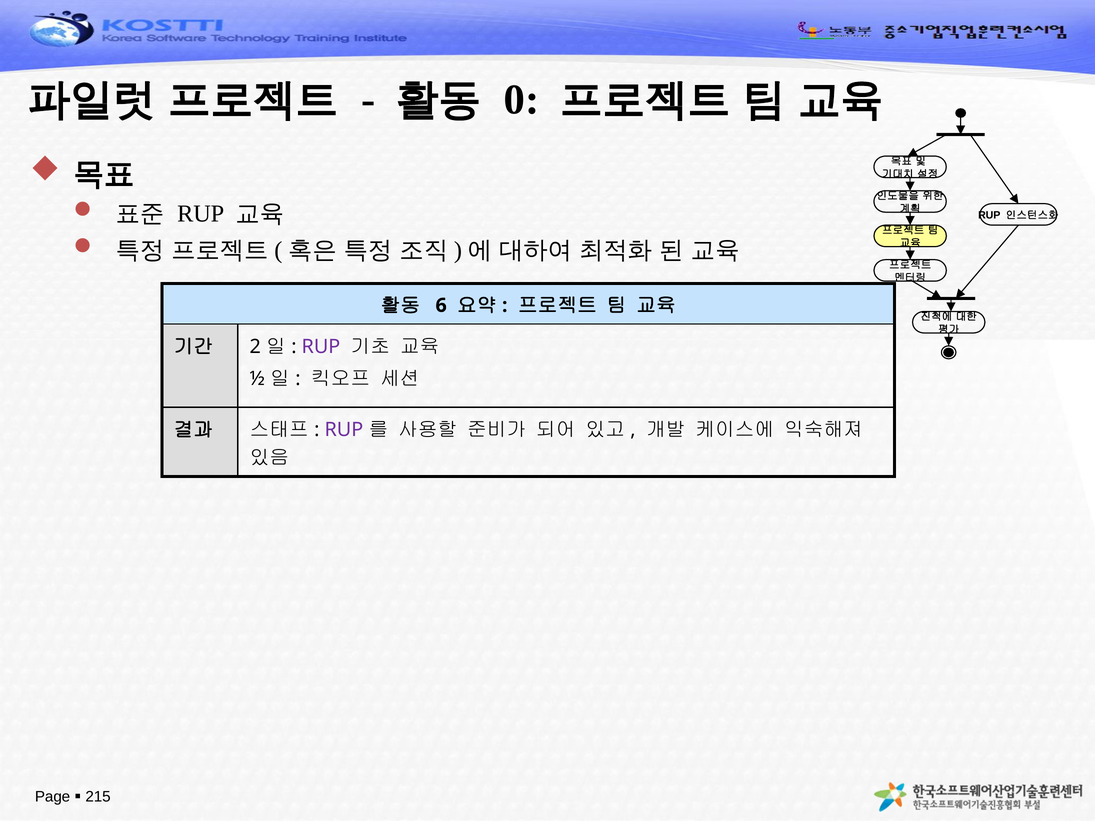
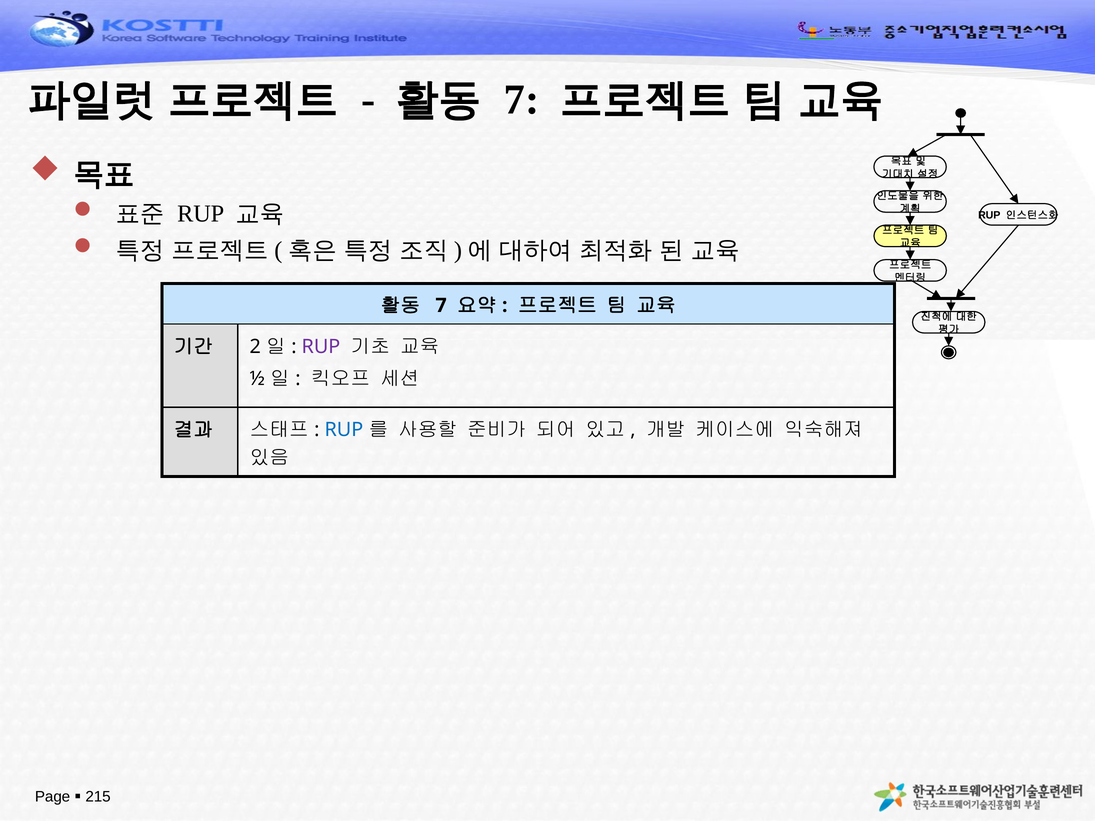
0 at (522, 100): 0 -> 7
6 at (441, 306): 6 -> 7
RUP at (344, 430) colour: purple -> blue
